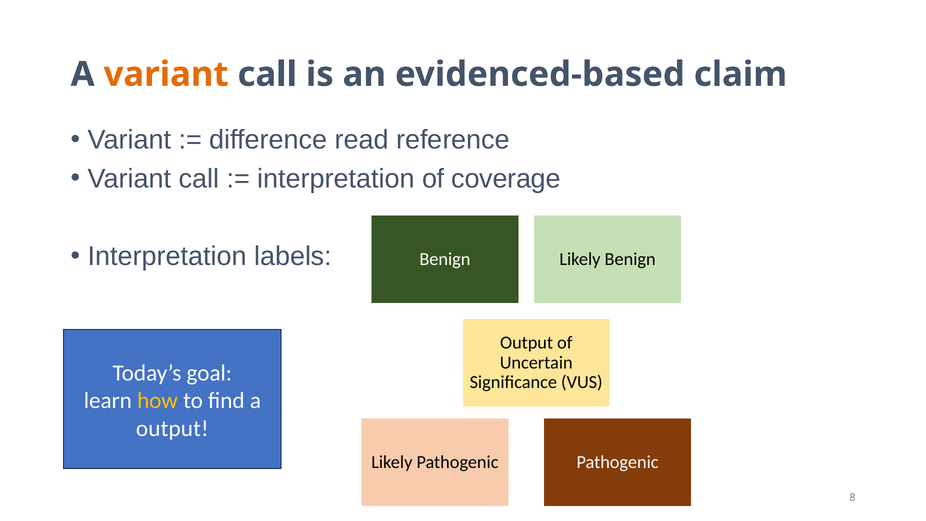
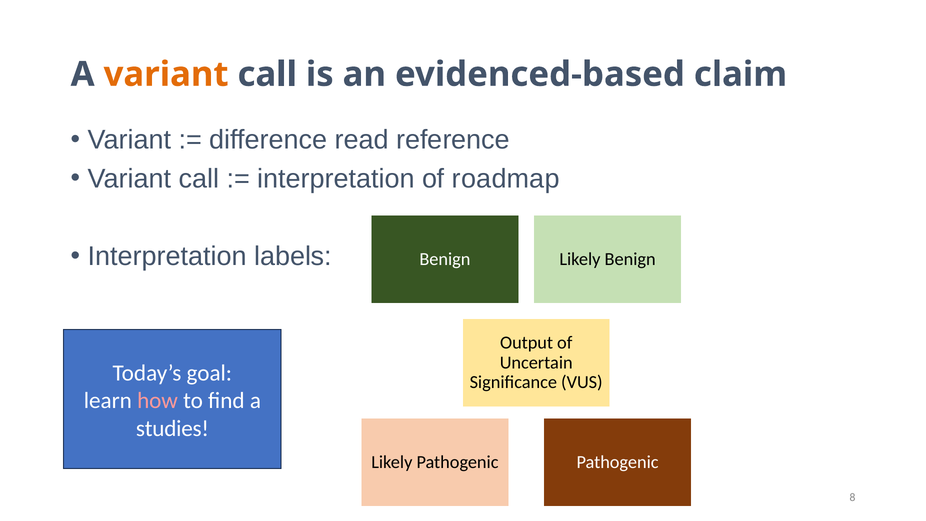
coverage: coverage -> roadmap
how colour: yellow -> pink
output at (172, 428): output -> studies
